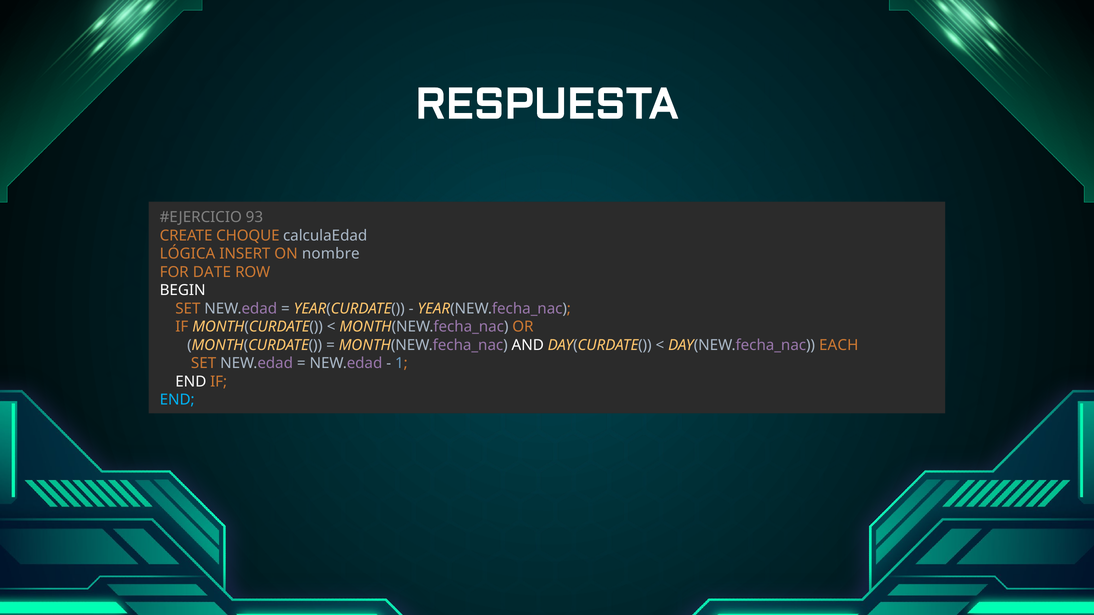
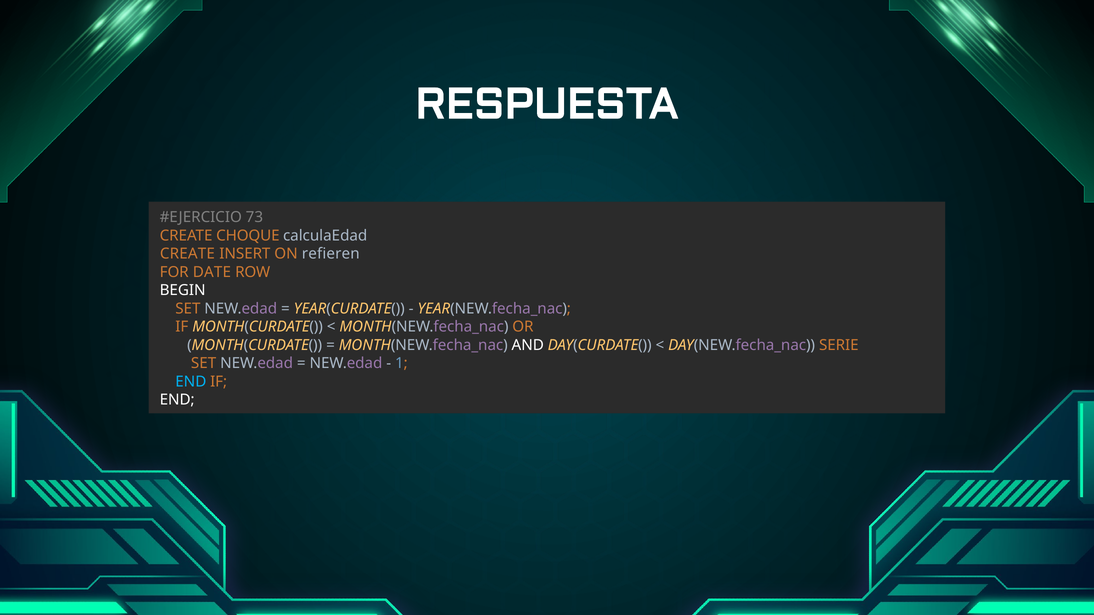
93: 93 -> 73
LÓGICA at (187, 254): LÓGICA -> CREATE
nombre: nombre -> refieren
EACH: EACH -> SERIE
END at (191, 382) colour: white -> light blue
END at (177, 400) colour: light blue -> white
